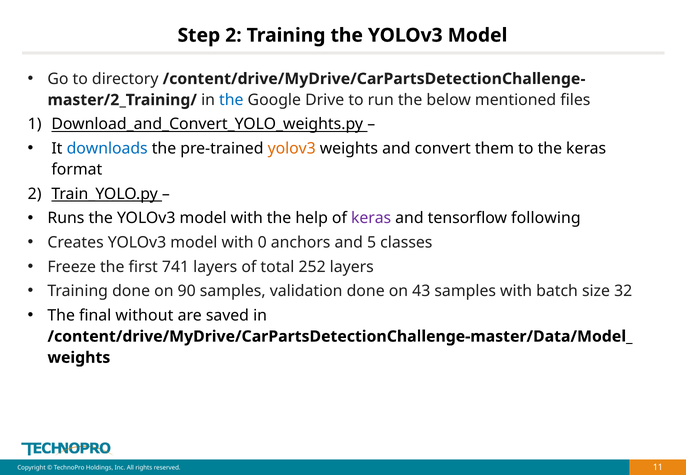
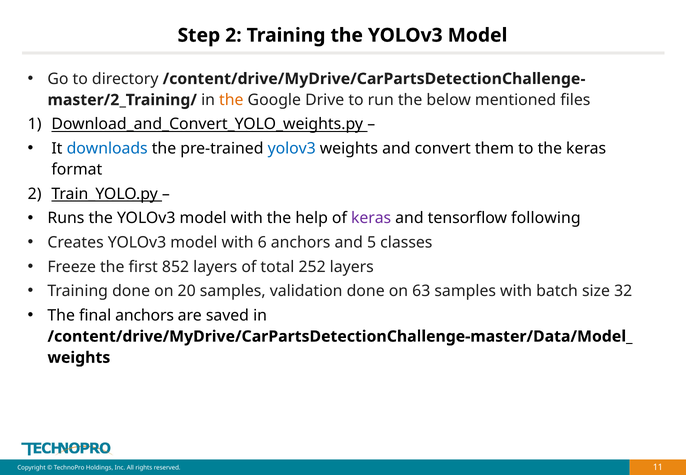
the at (231, 100) colour: blue -> orange
yolov3 at (292, 148) colour: orange -> blue
0: 0 -> 6
741: 741 -> 852
90: 90 -> 20
43: 43 -> 63
final without: without -> anchors
